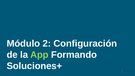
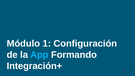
2: 2 -> 1
App colour: light green -> light blue
Soluciones+: Soluciones+ -> Integración+
